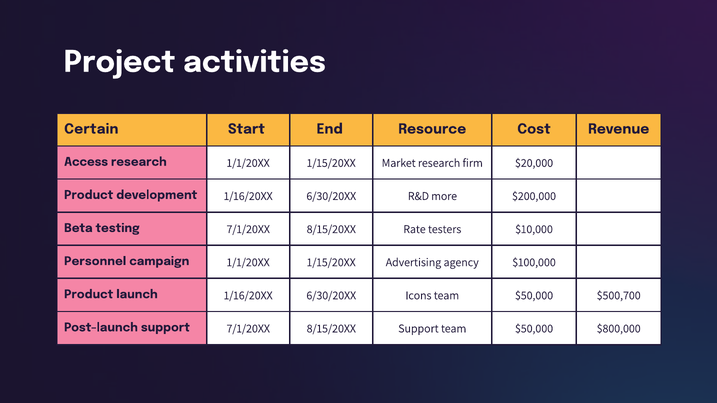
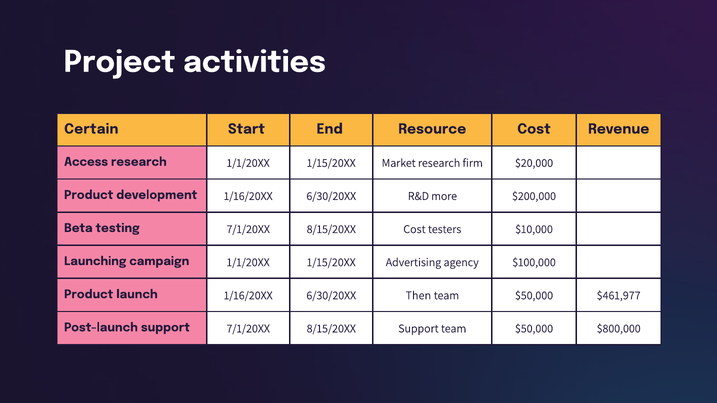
8/15/20XX Rate: Rate -> Cost
Personnel: Personnel -> Launching
Icons: Icons -> Then
$500,700: $500,700 -> $461,977
